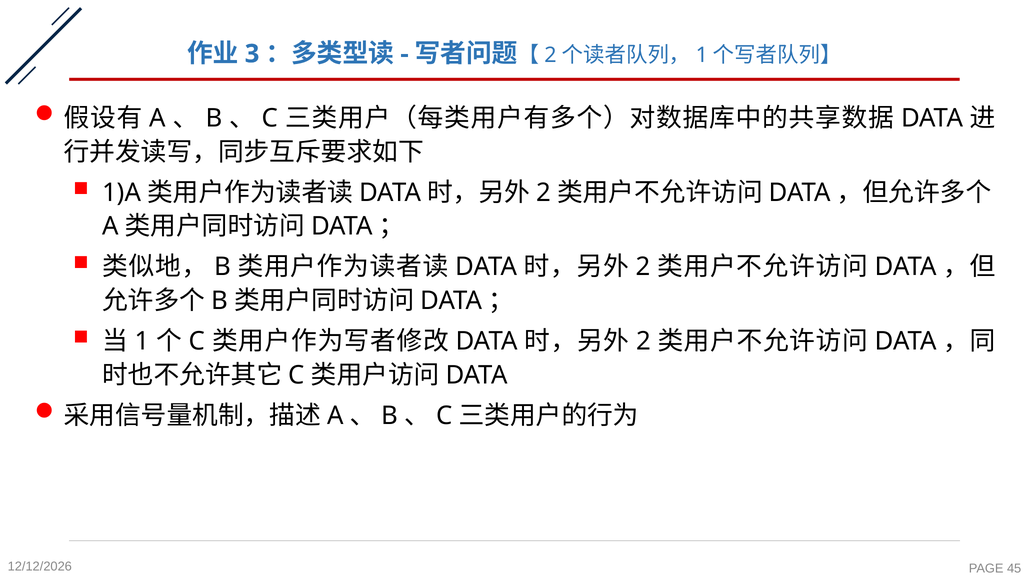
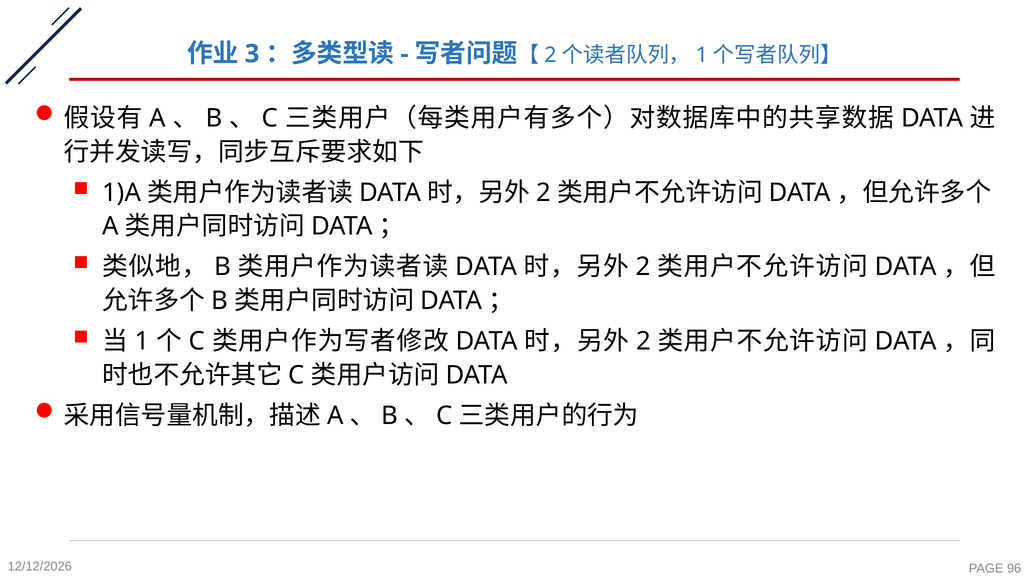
45: 45 -> 96
